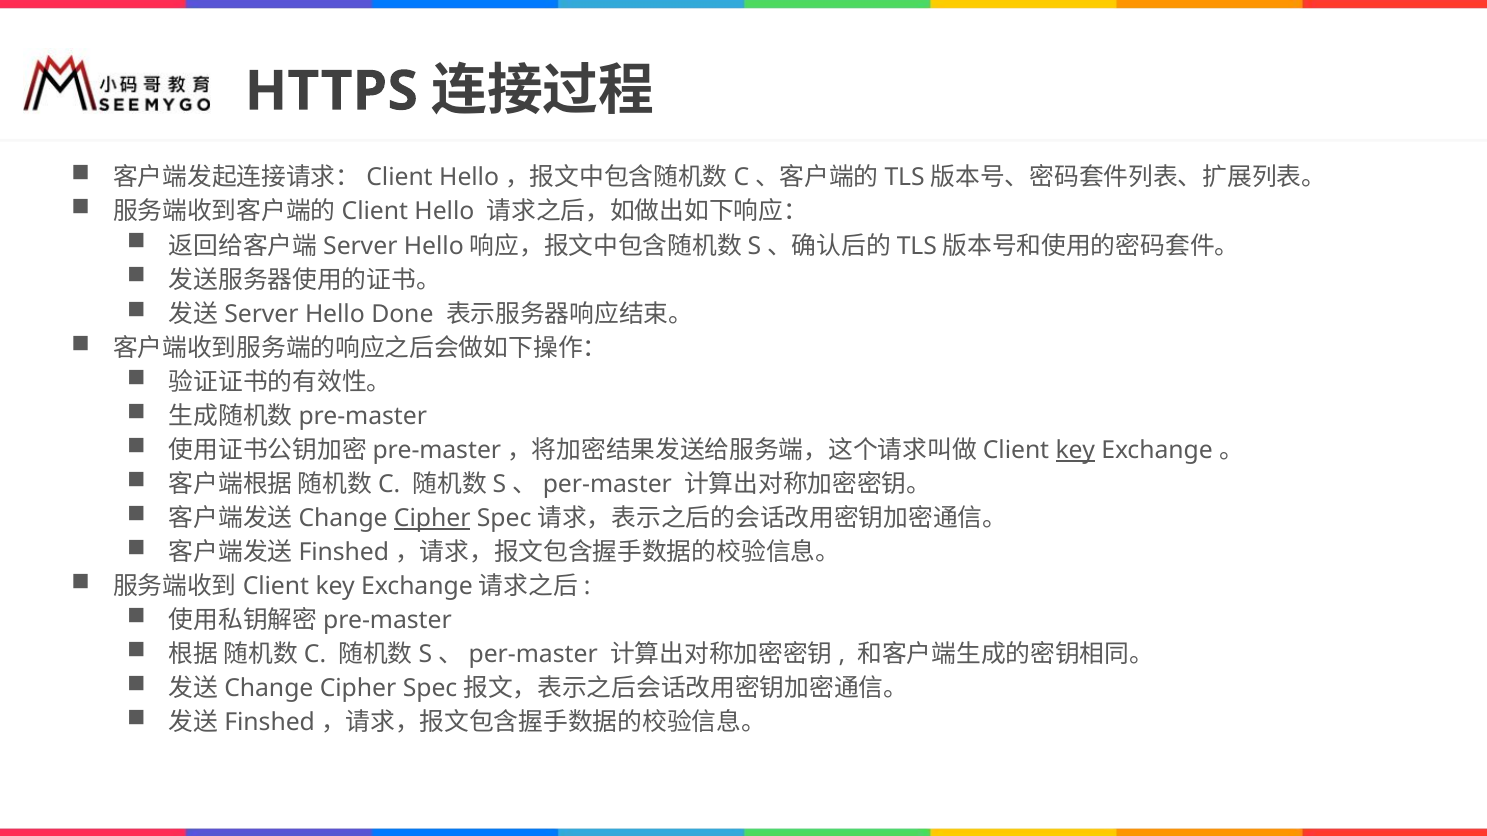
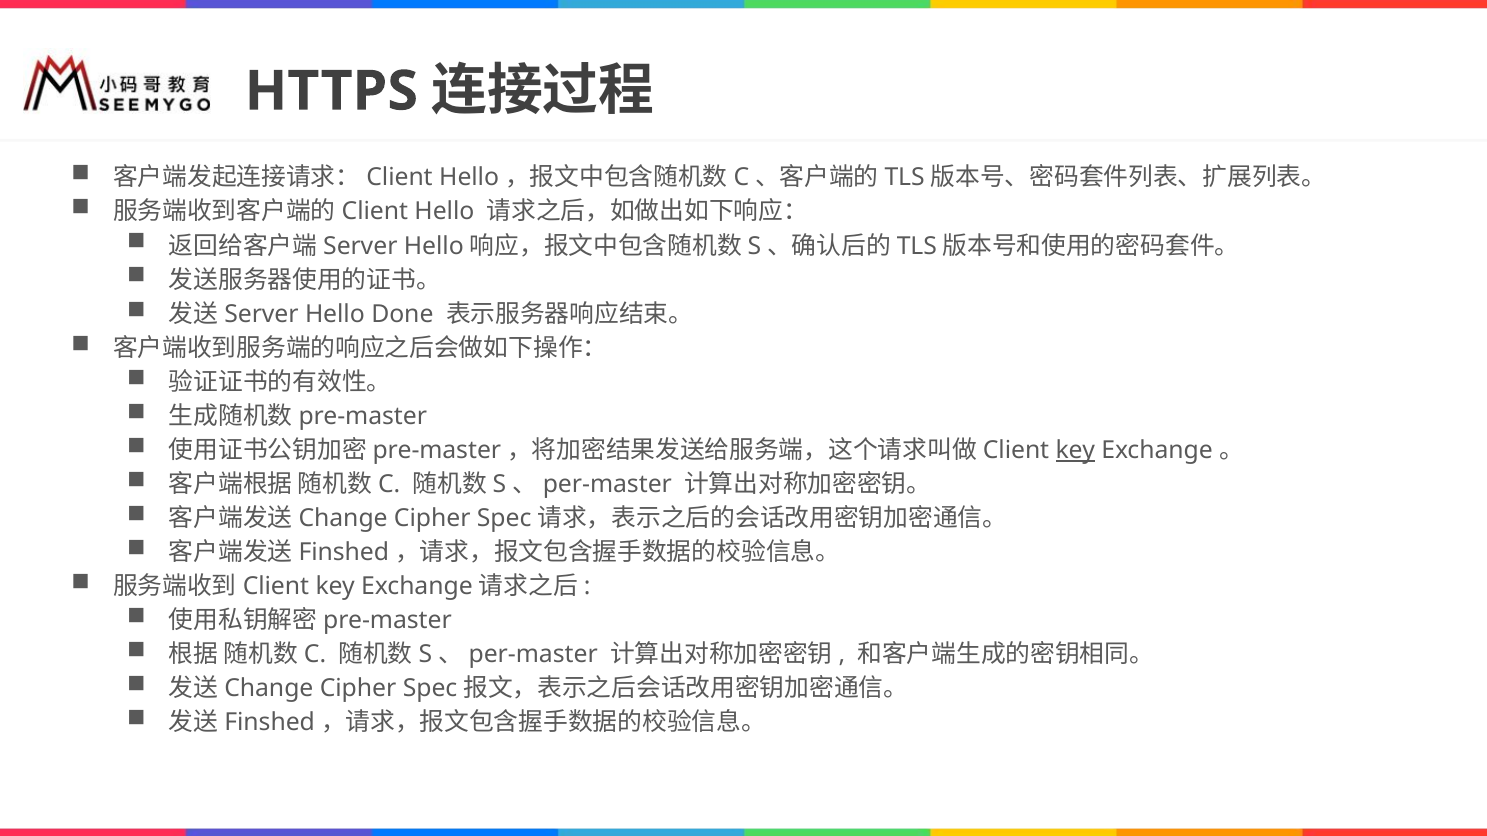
Cipher at (432, 519) underline: present -> none
